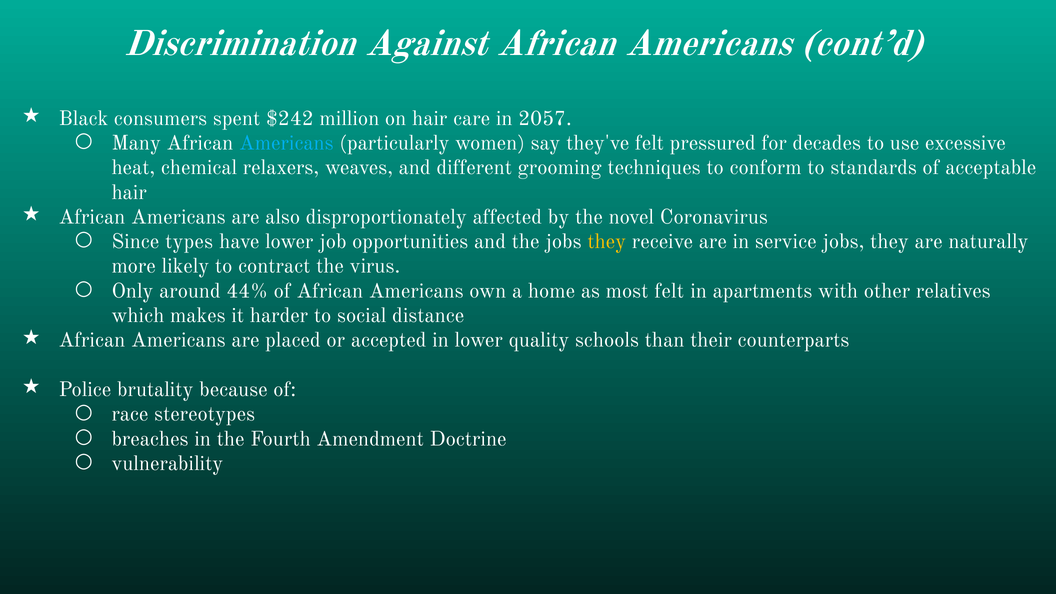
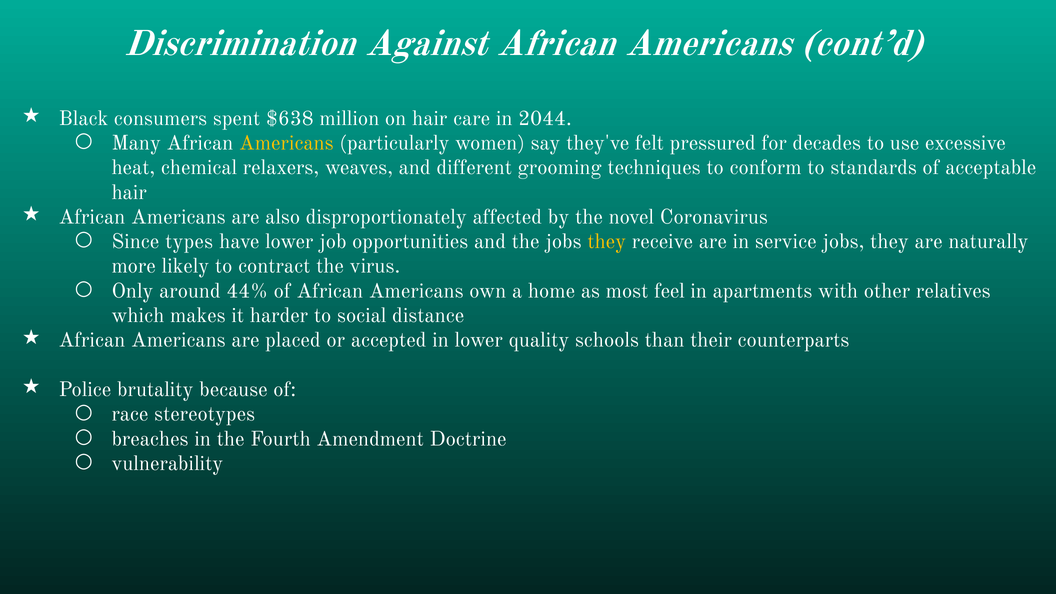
$242: $242 -> $638
2057: 2057 -> 2044
Americans at (286, 143) colour: light blue -> yellow
most felt: felt -> feel
